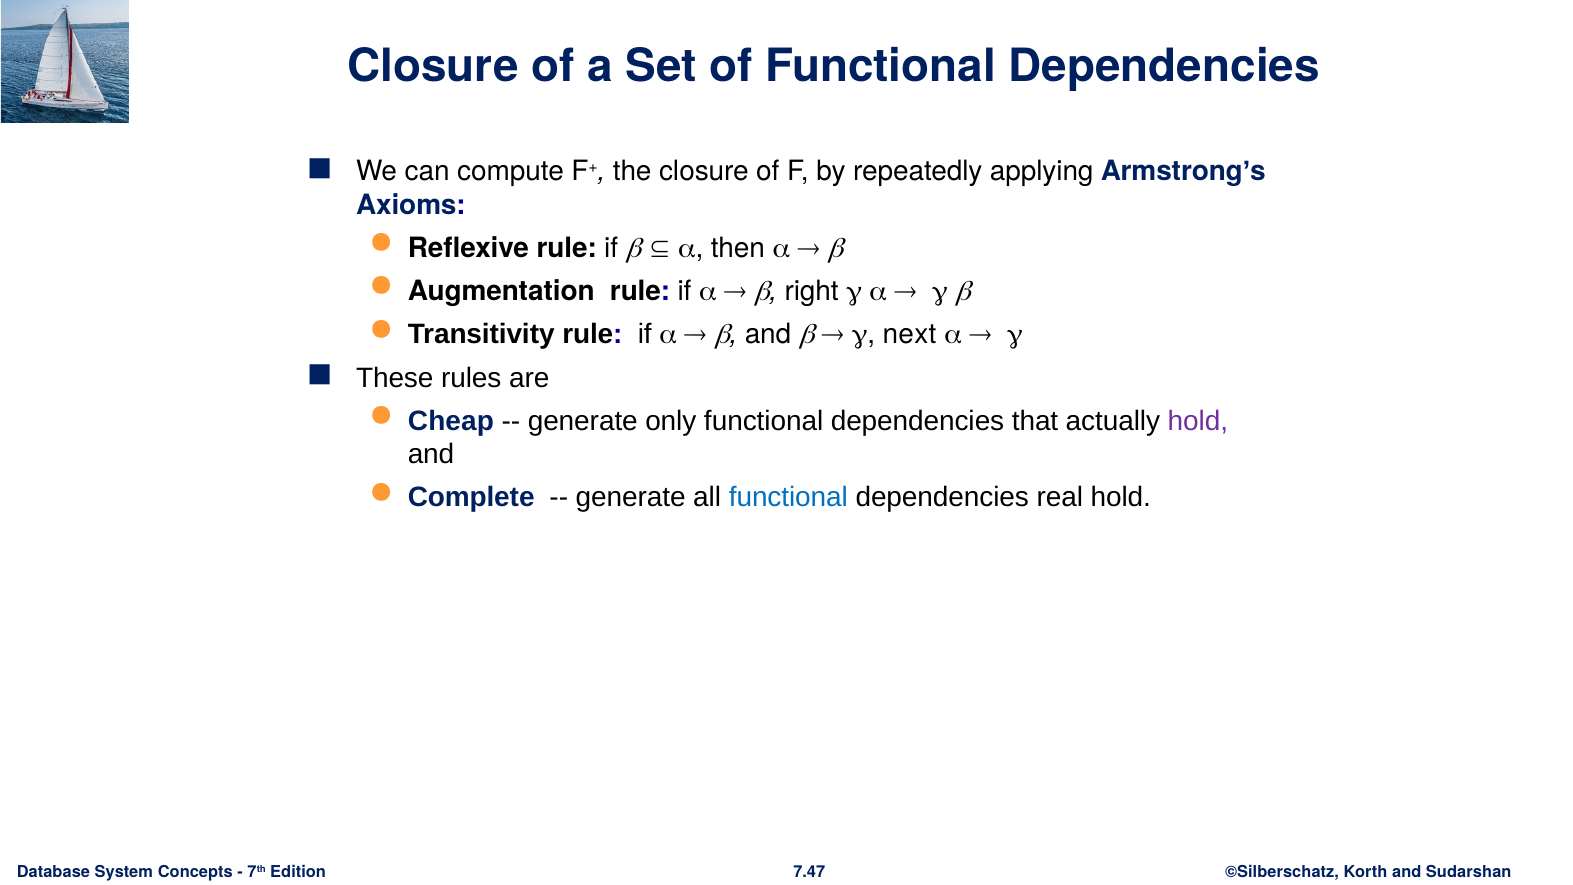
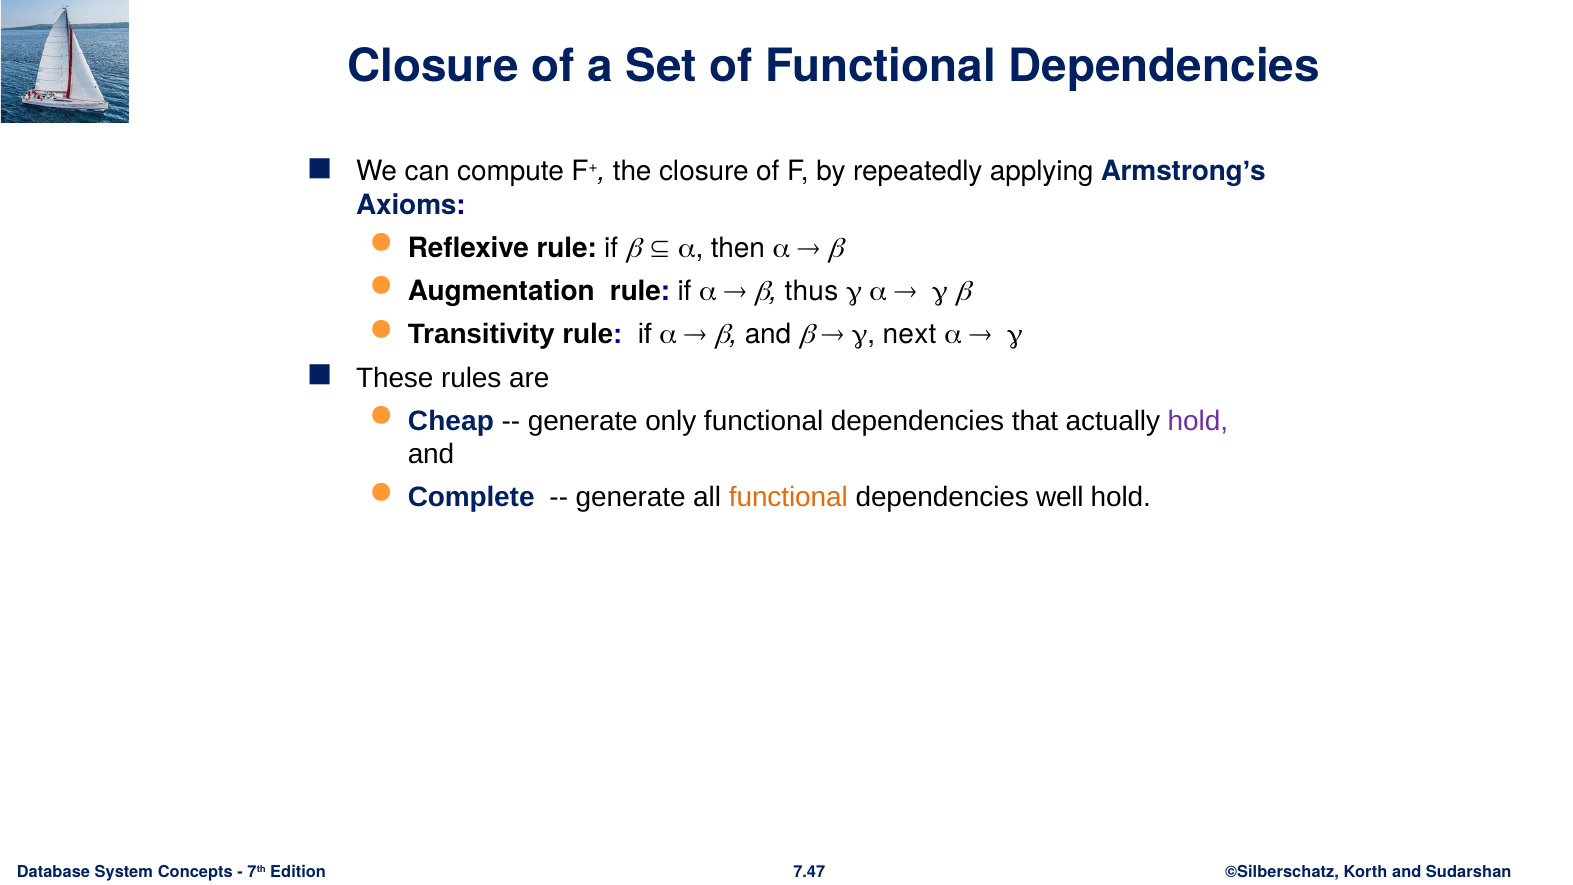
right: right -> thus
functional at (788, 498) colour: blue -> orange
real: real -> well
